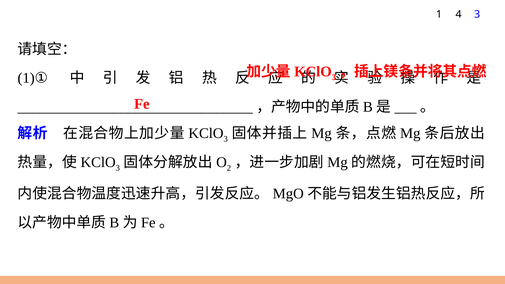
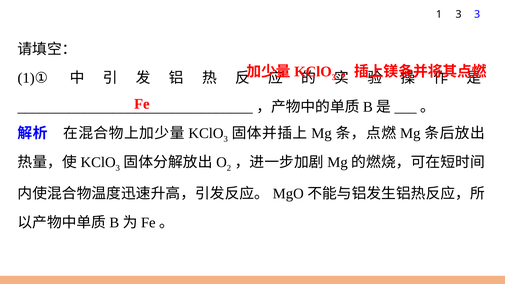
1 4: 4 -> 3
